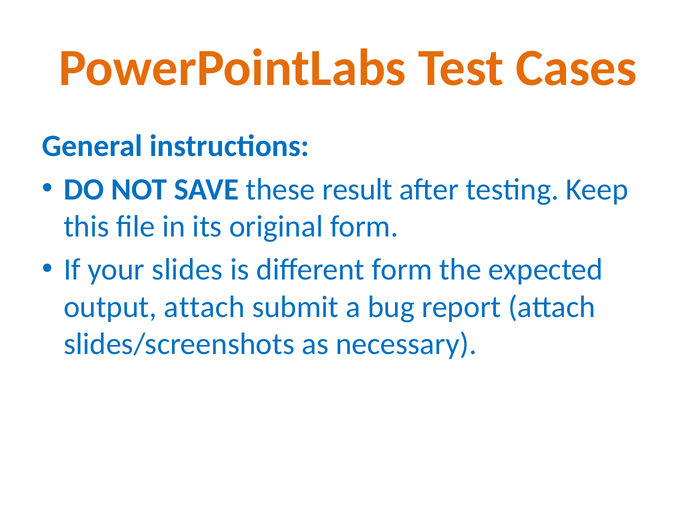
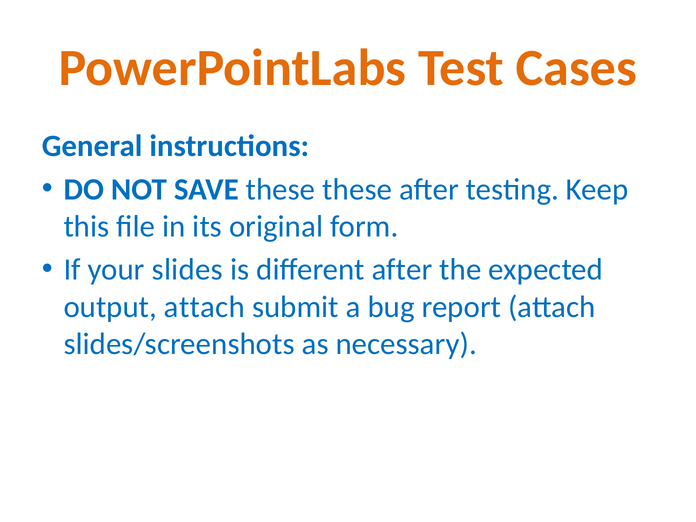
these result: result -> these
different form: form -> after
